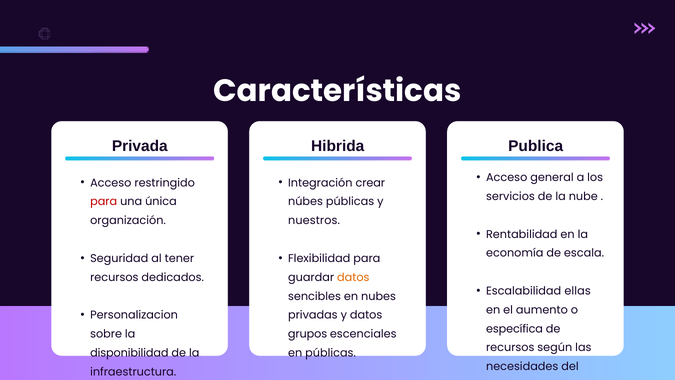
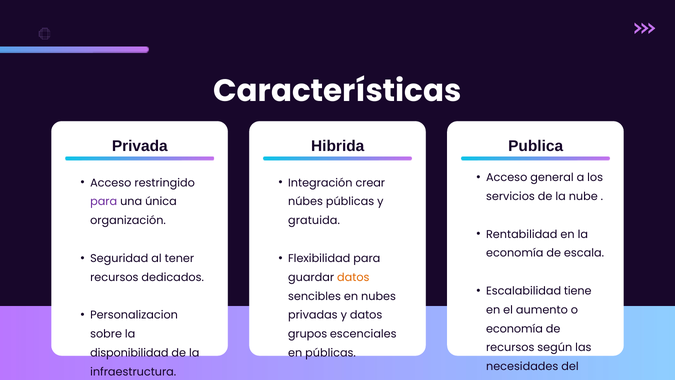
para at (104, 202) colour: red -> purple
nuestros: nuestros -> gratuida
ellas: ellas -> tiene
específica at (514, 329): específica -> economía
